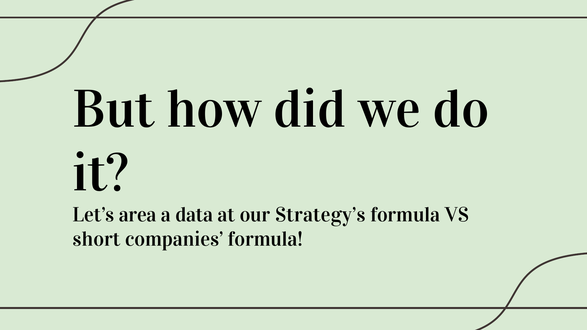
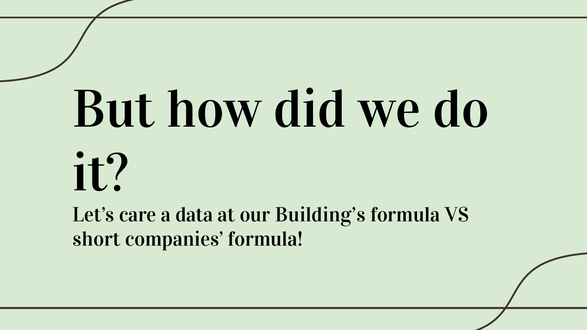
area: area -> care
Strategy’s: Strategy’s -> Building’s
